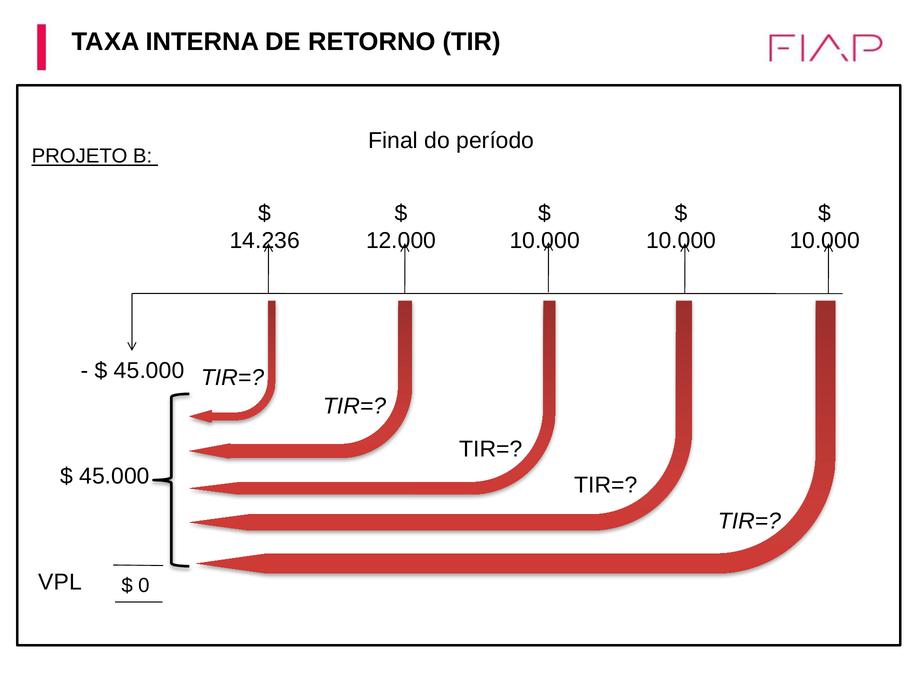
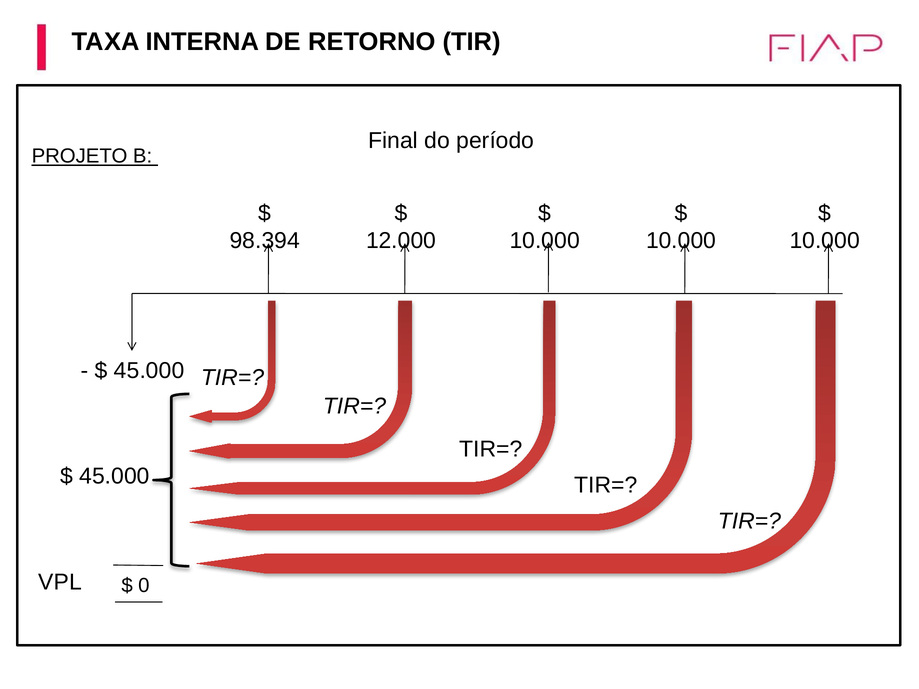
14.236: 14.236 -> 98.394
